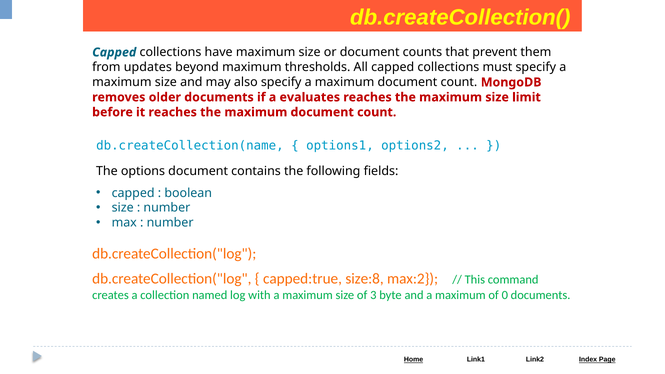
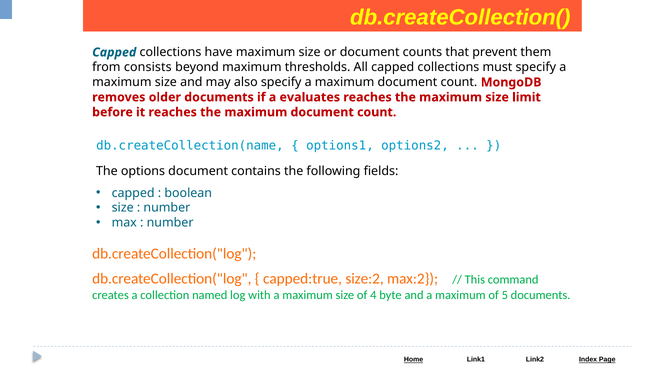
updates: updates -> consists
size:8: size:8 -> size:2
3: 3 -> 4
0: 0 -> 5
